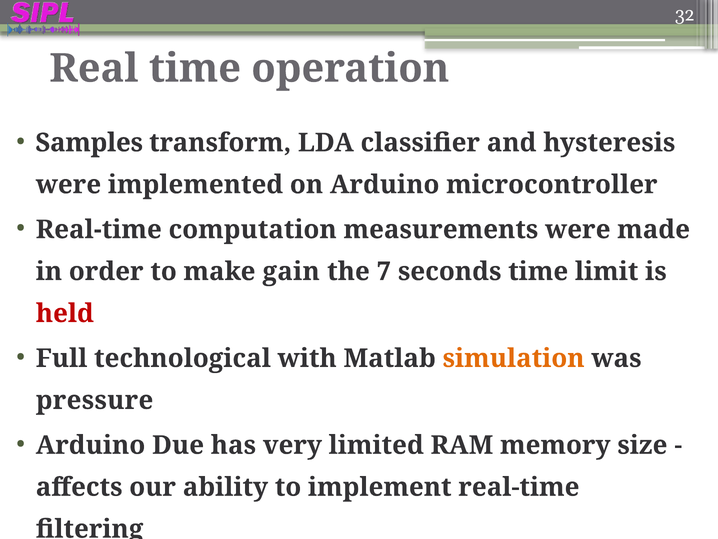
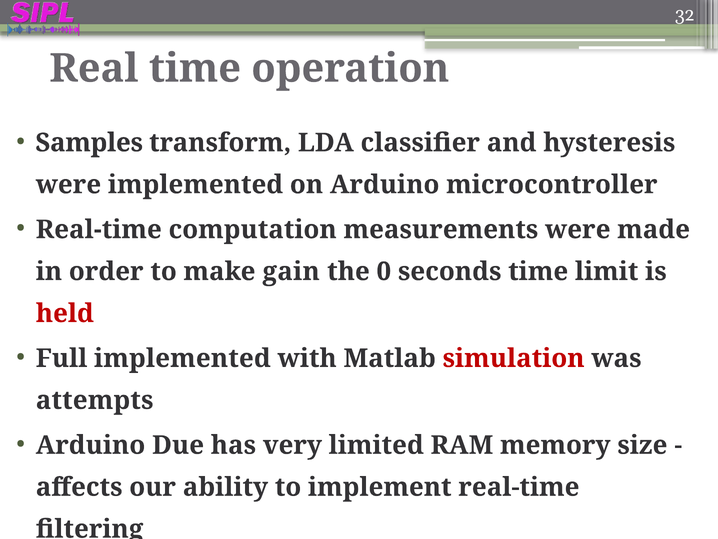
7: 7 -> 0
Full technological: technological -> implemented
simulation colour: orange -> red
pressure: pressure -> attempts
